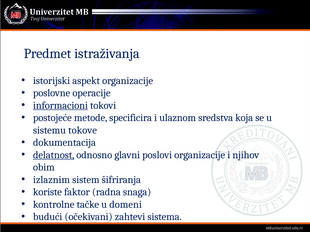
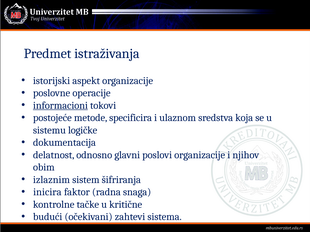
tokove: tokove -> logičke
delatnost underline: present -> none
koriste: koriste -> inicira
domeni: domeni -> kritične
